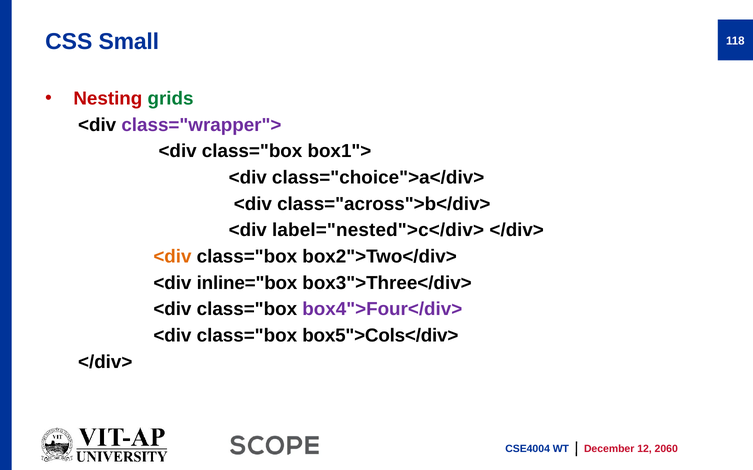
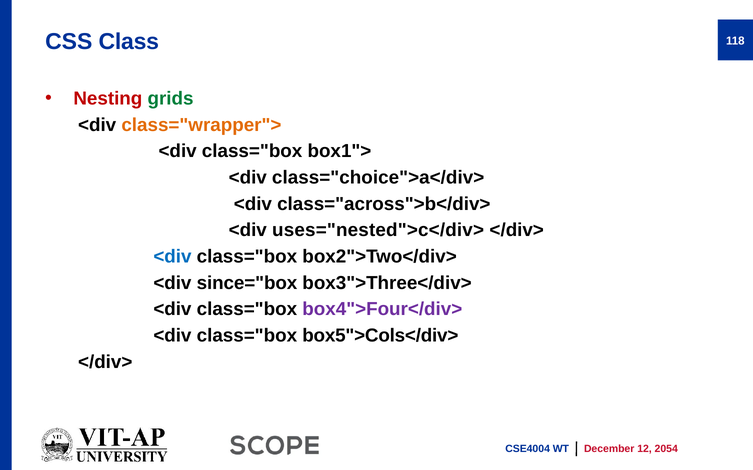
Small: Small -> Class
class="wrapper"> colour: purple -> orange
label="nested">c</div>: label="nested">c</div> -> uses="nested">c</div>
<div at (172, 257) colour: orange -> blue
inline="box: inline="box -> since="box
2060: 2060 -> 2054
